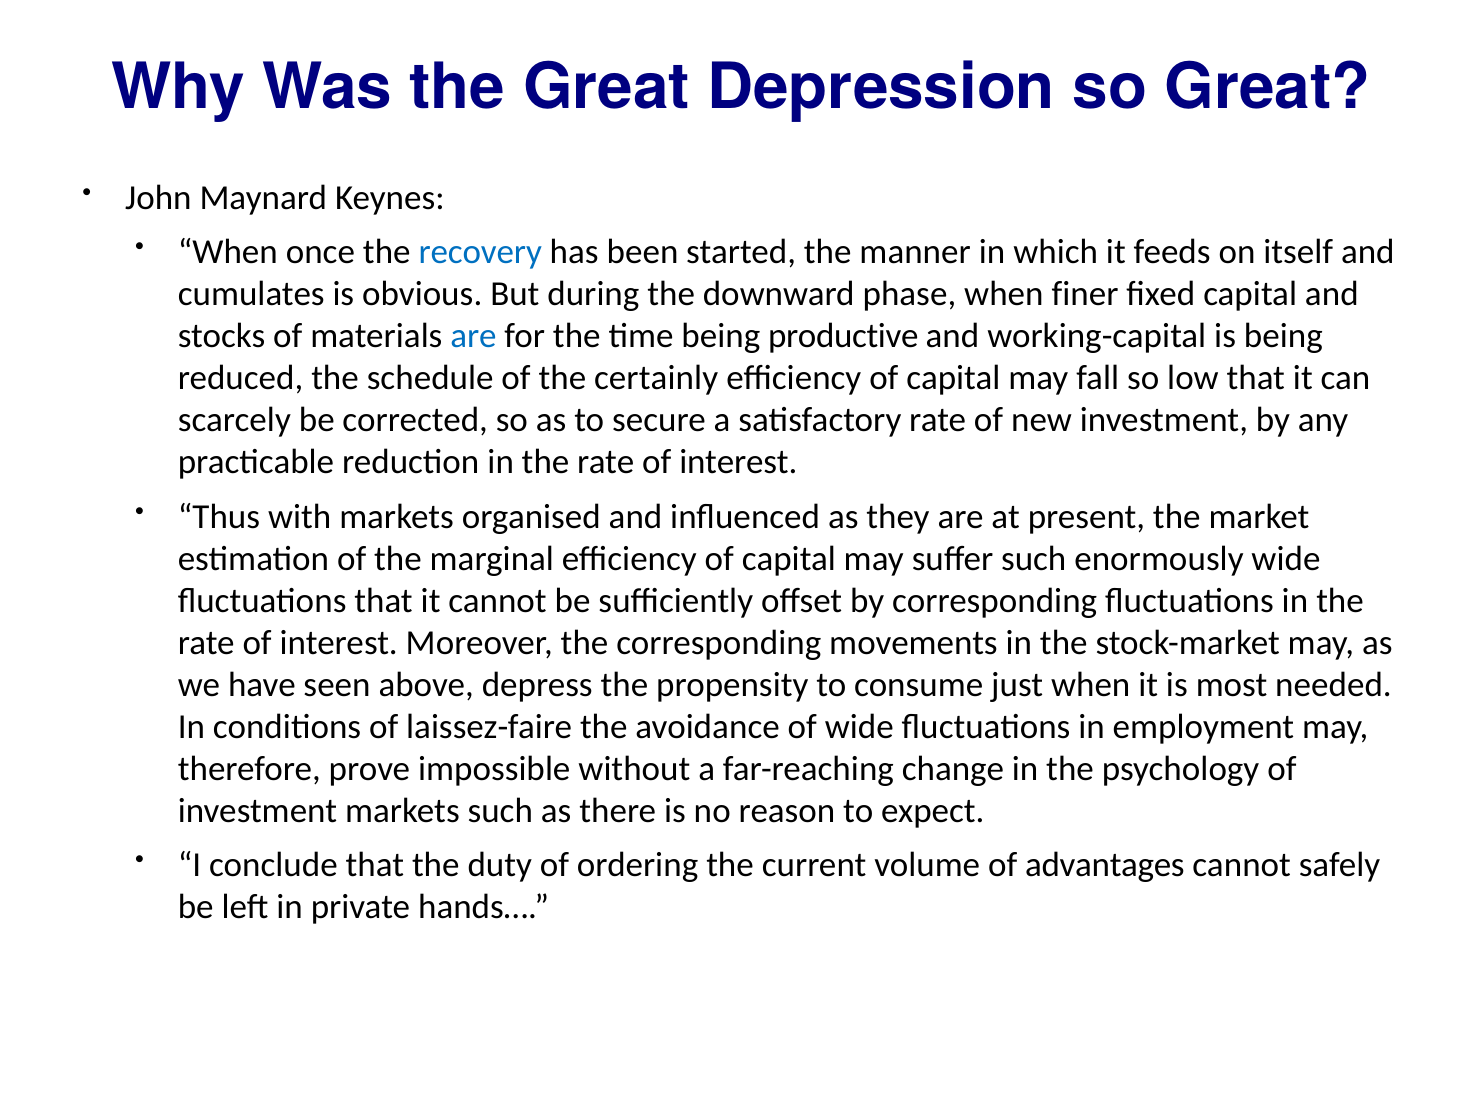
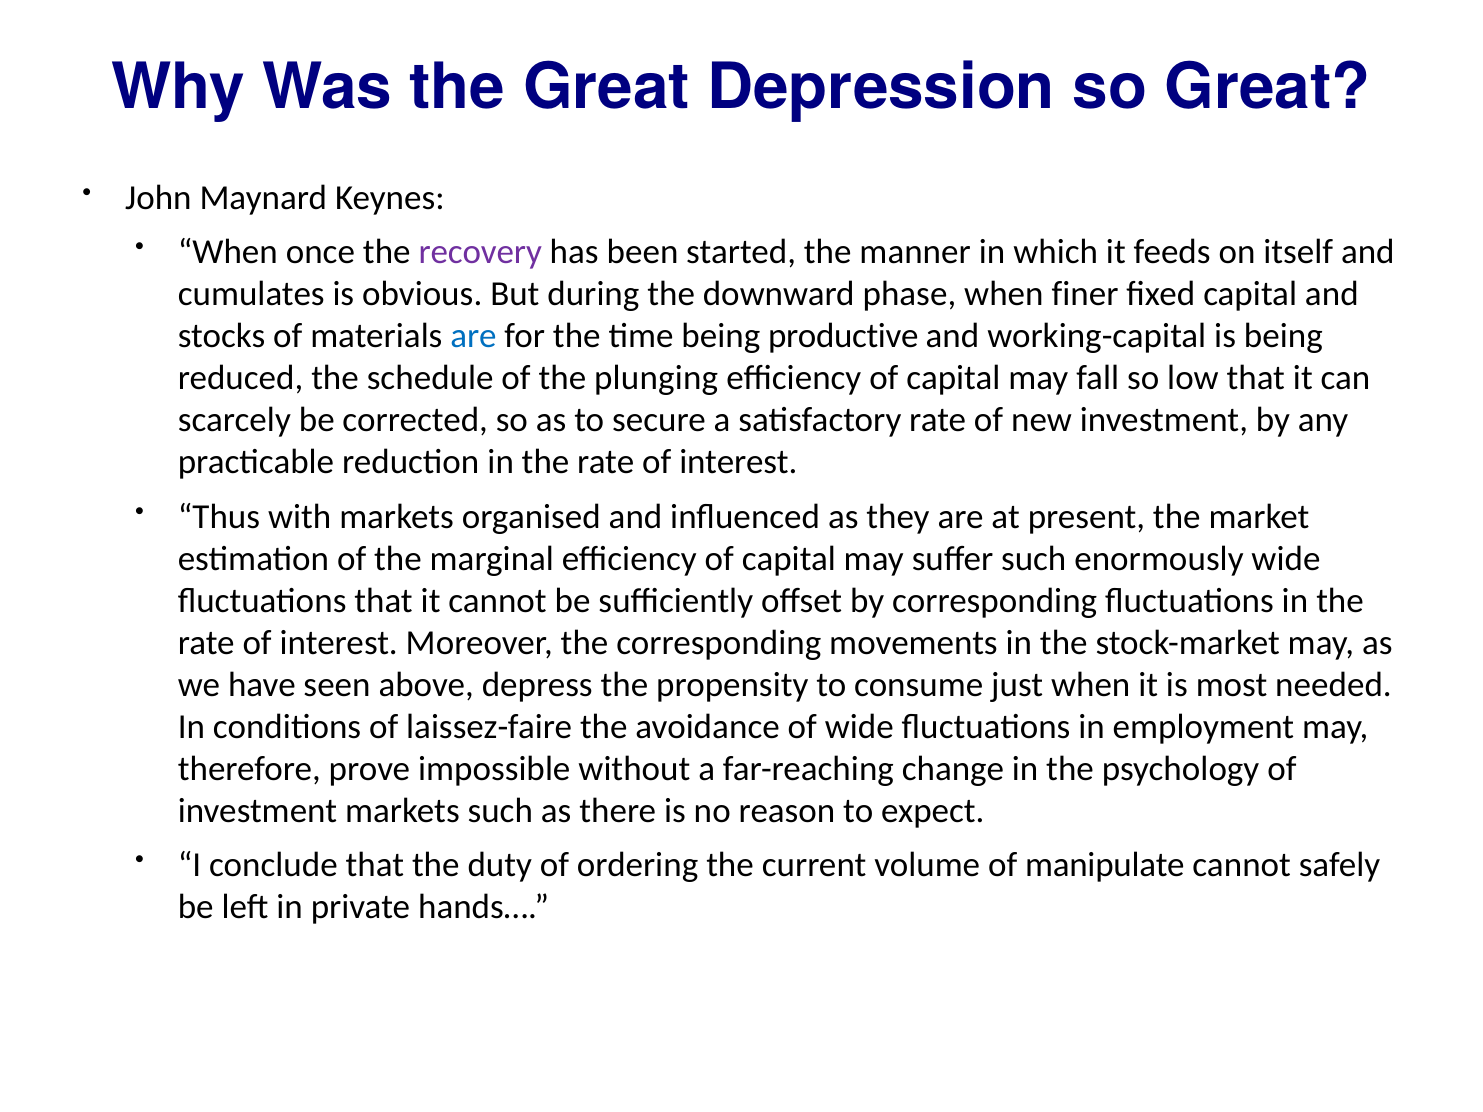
recovery colour: blue -> purple
certainly: certainly -> plunging
advantages: advantages -> manipulate
